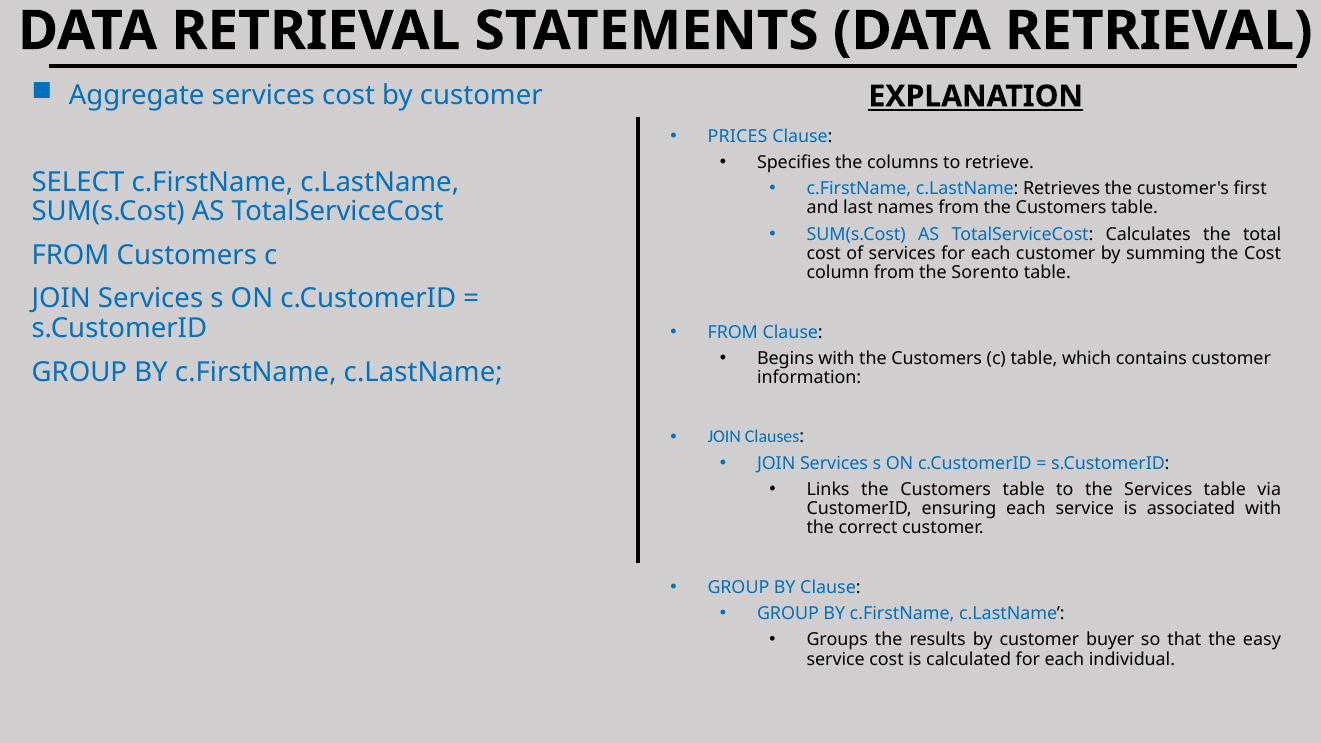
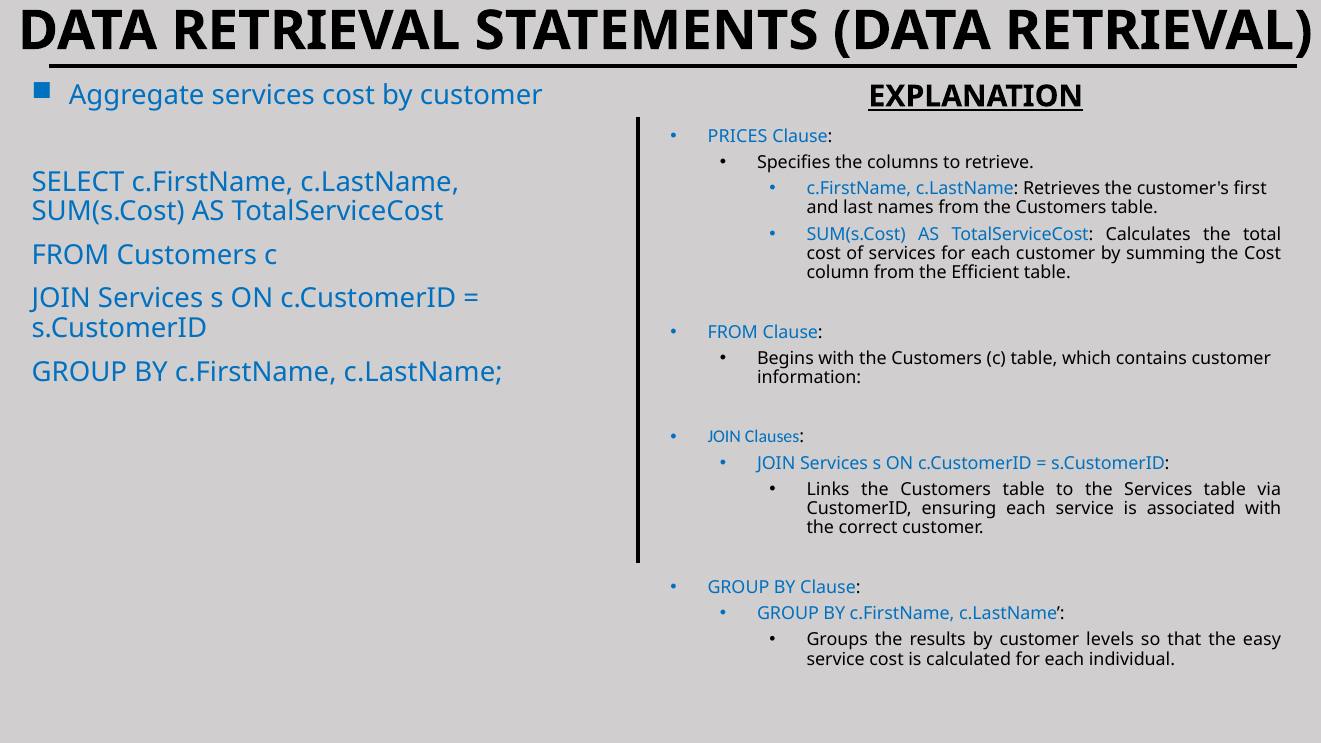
Sorento: Sorento -> Efficient
buyer: buyer -> levels
